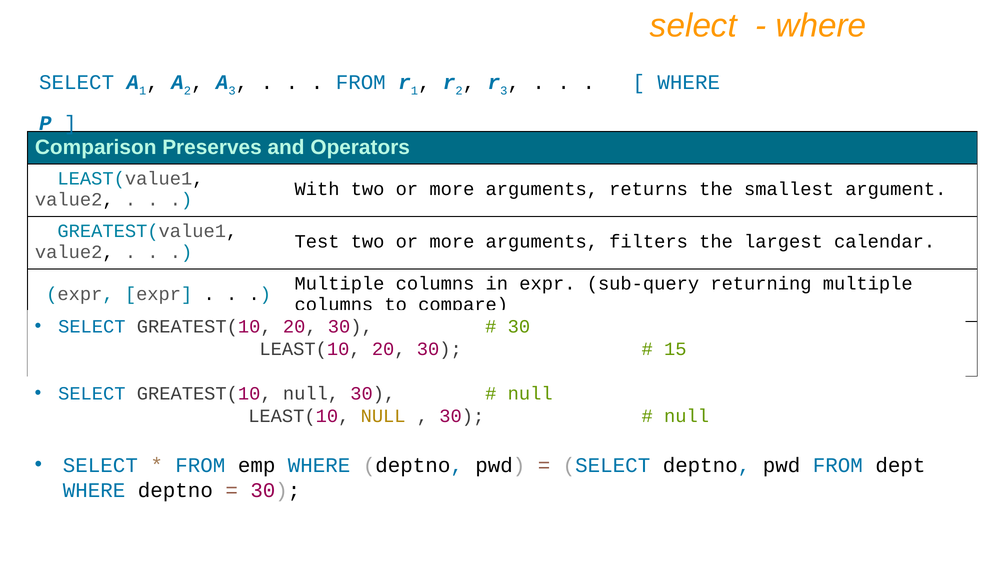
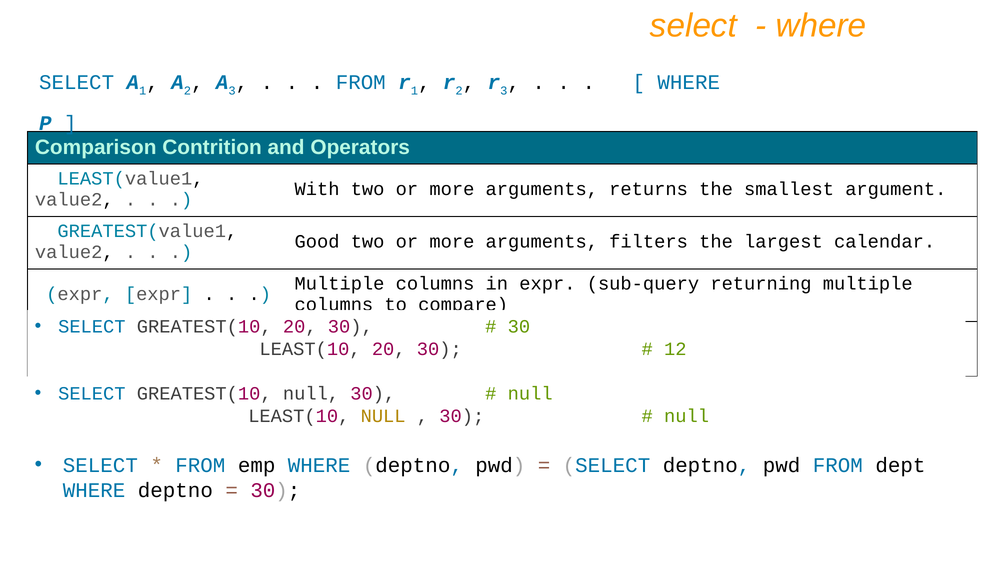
Preserves: Preserves -> Contrition
Test: Test -> Good
15: 15 -> 12
